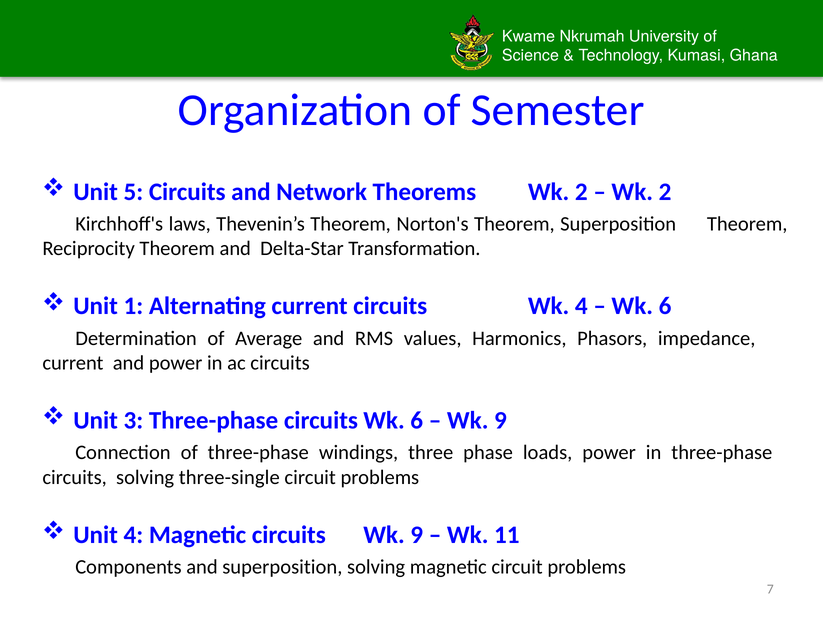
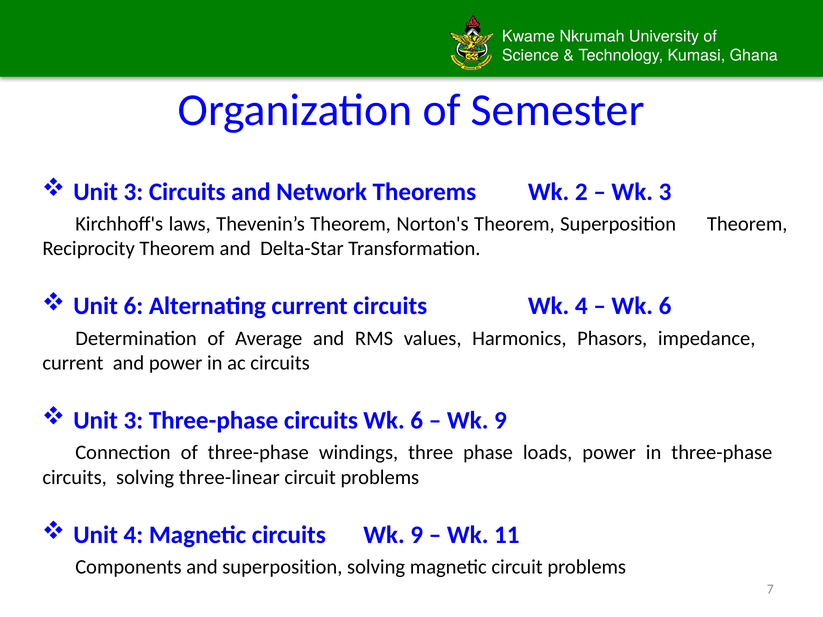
5 at (133, 192): 5 -> 3
2 at (665, 192): 2 -> 3
Unit 1: 1 -> 6
three-single: three-single -> three-linear
